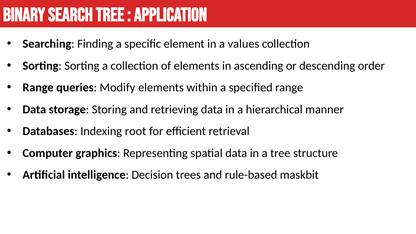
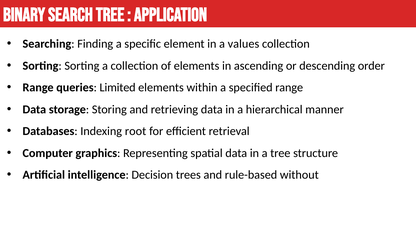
Modify: Modify -> Limited
maskbit: maskbit -> without
